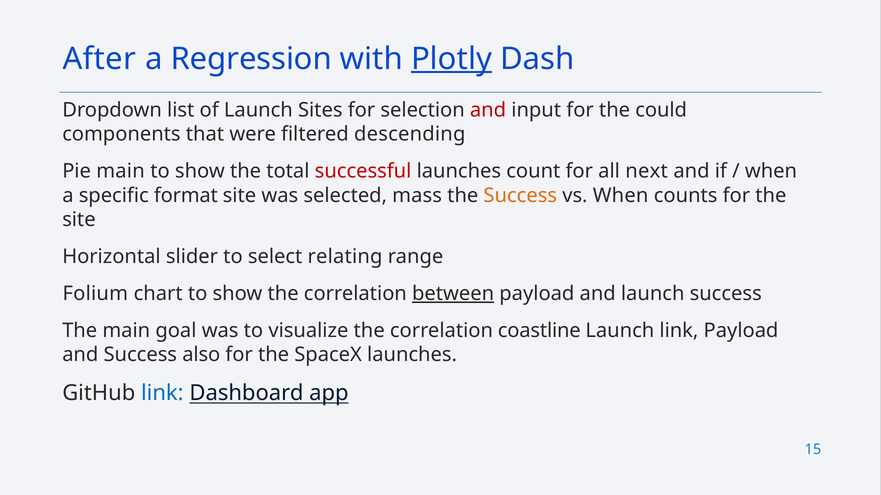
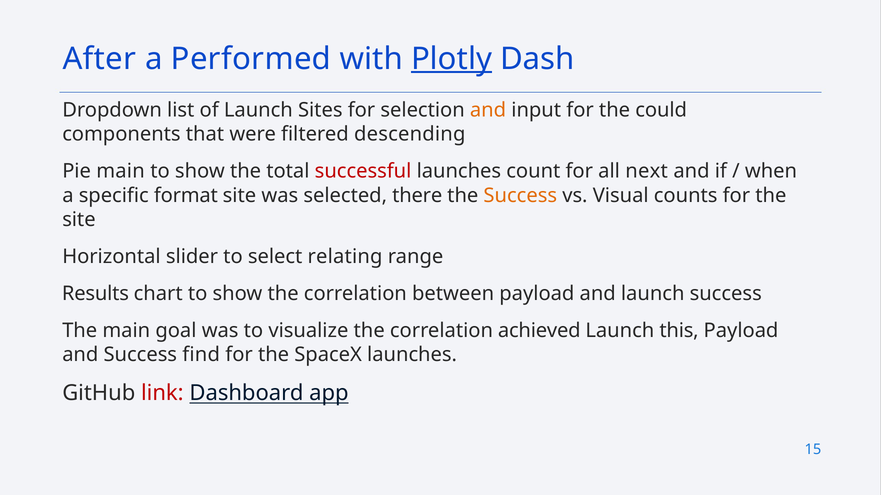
Regression: Regression -> Performed
and at (488, 110) colour: red -> orange
mass: mass -> there
vs When: When -> Visual
Folium: Folium -> Results
between underline: present -> none
coastline: coastline -> achieved
Launch link: link -> this
also: also -> find
link at (162, 393) colour: blue -> red
